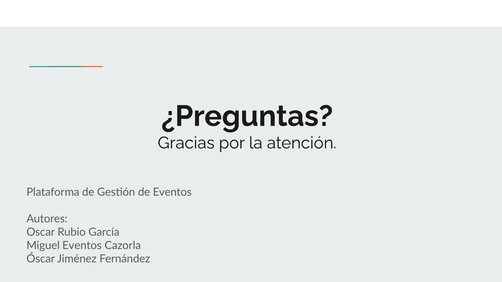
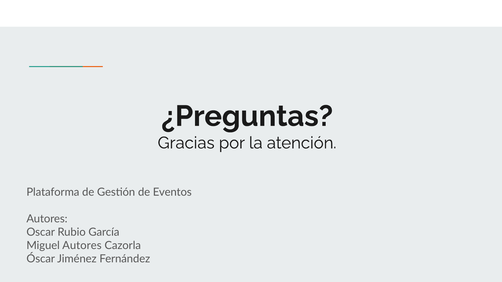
Miguel Eventos: Eventos -> Autores
